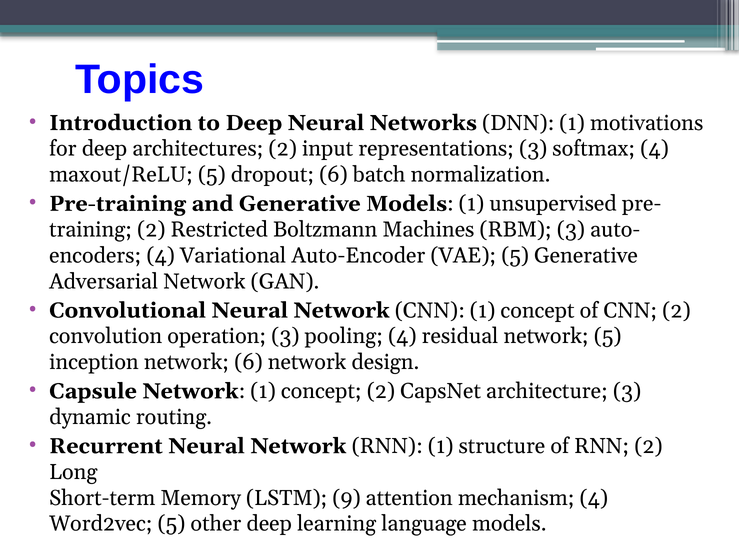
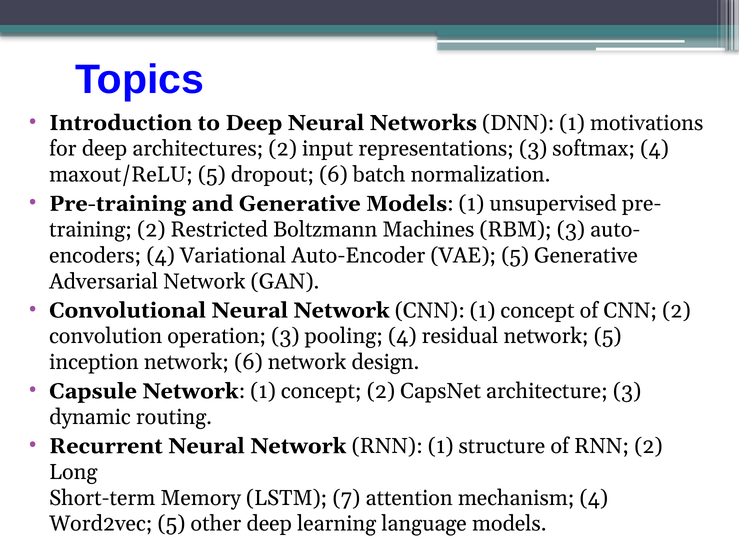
9: 9 -> 7
